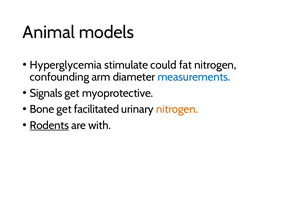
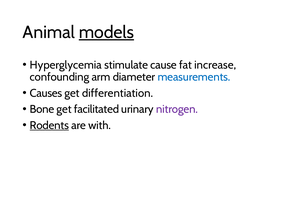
models underline: none -> present
could: could -> cause
fat nitrogen: nitrogen -> increase
Signals: Signals -> Causes
myoprotective: myoprotective -> differentiation
nitrogen at (177, 109) colour: orange -> purple
